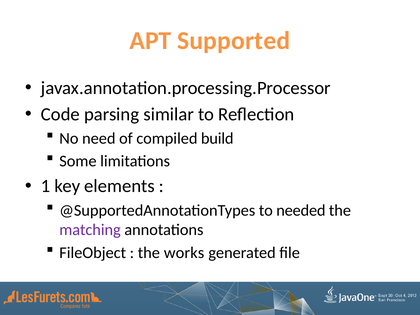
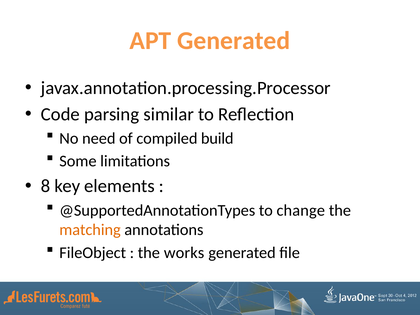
APT Supported: Supported -> Generated
1: 1 -> 8
needed: needed -> change
matching colour: purple -> orange
